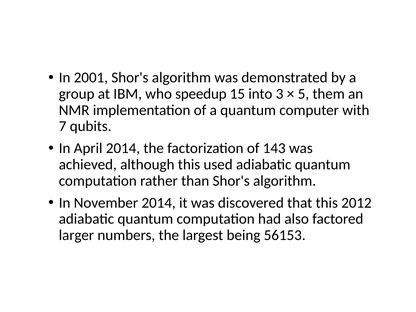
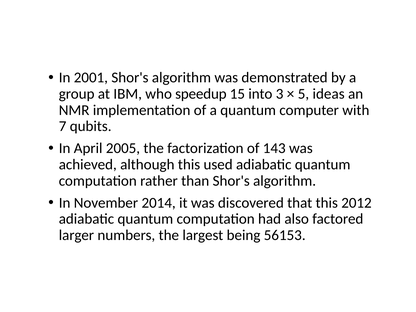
them: them -> ideas
April 2014: 2014 -> 2005
